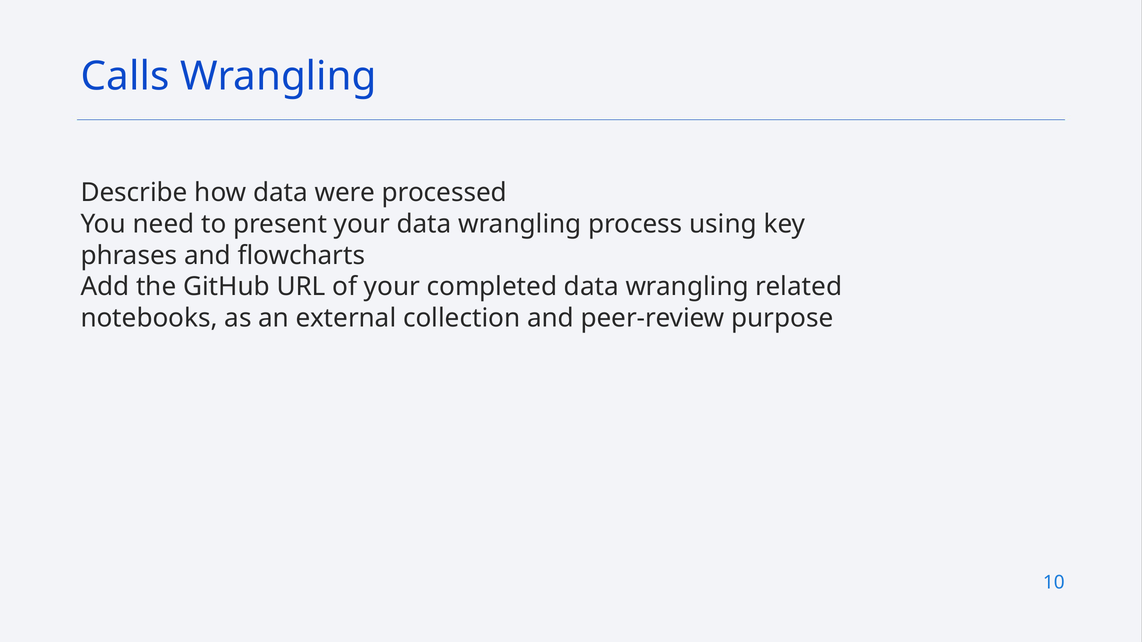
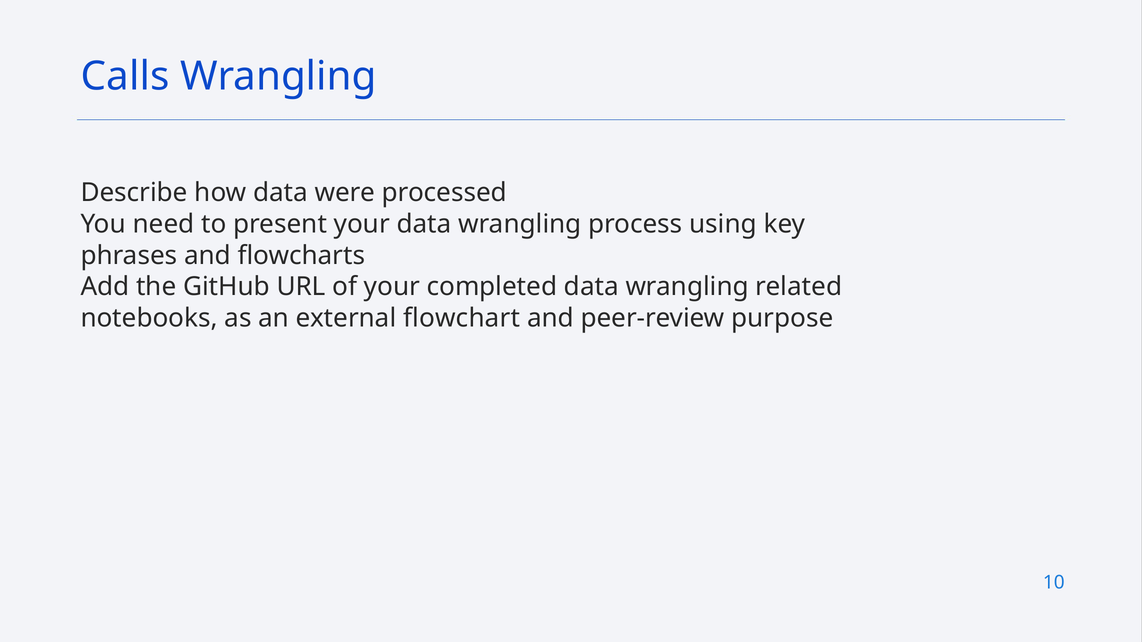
collection: collection -> flowchart
